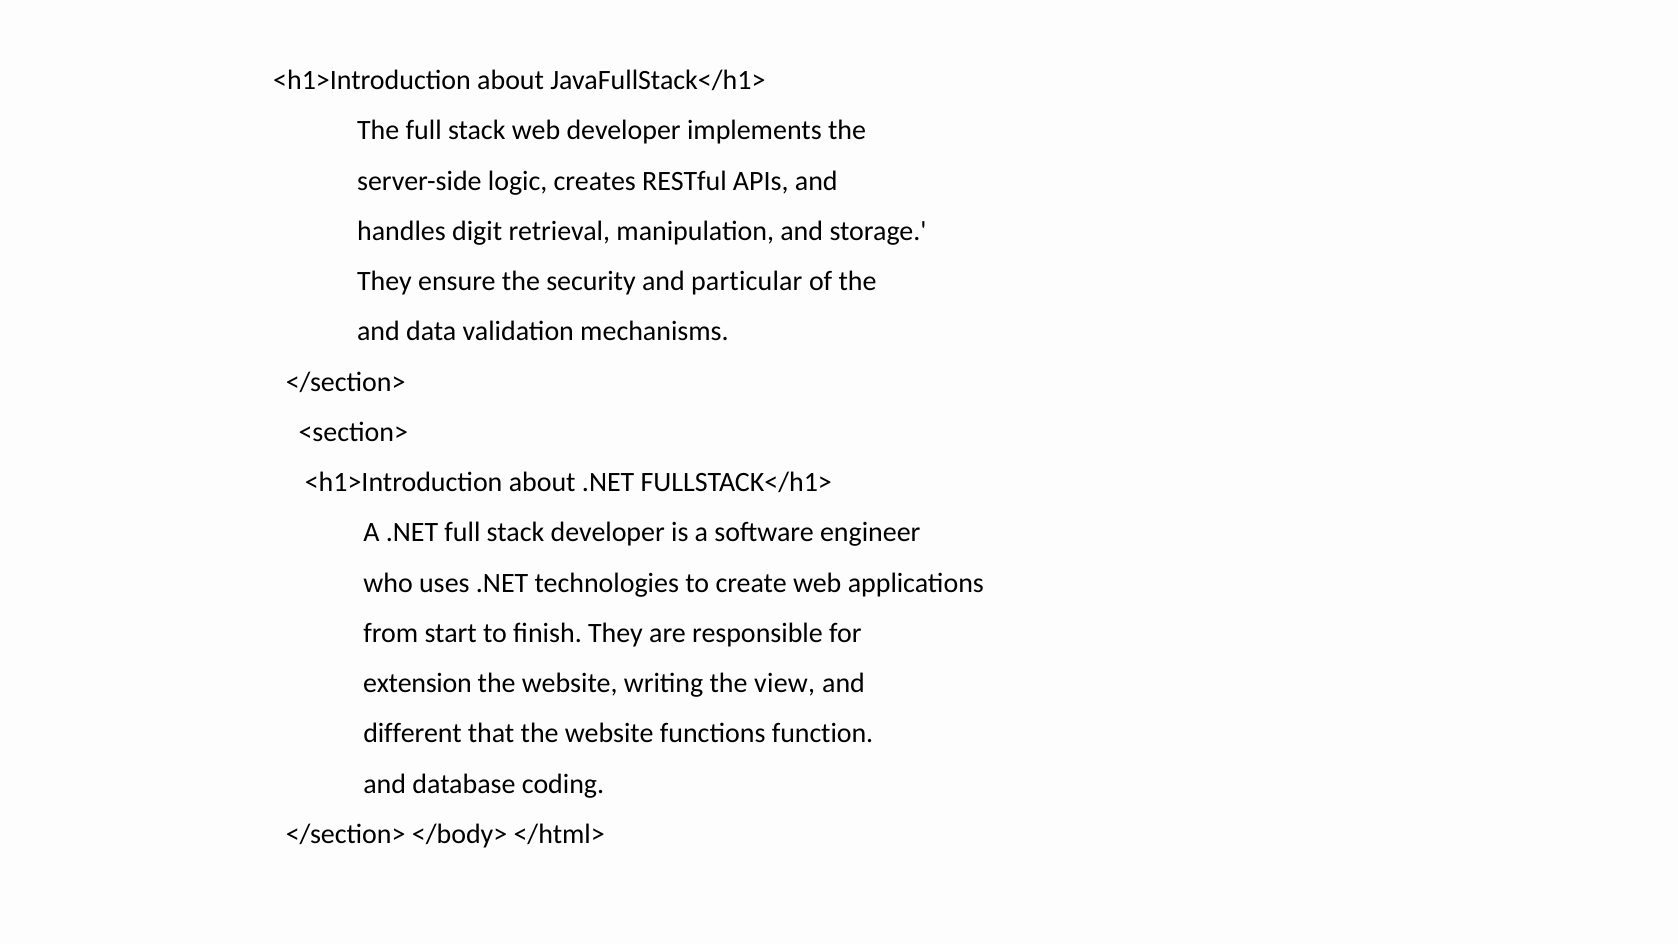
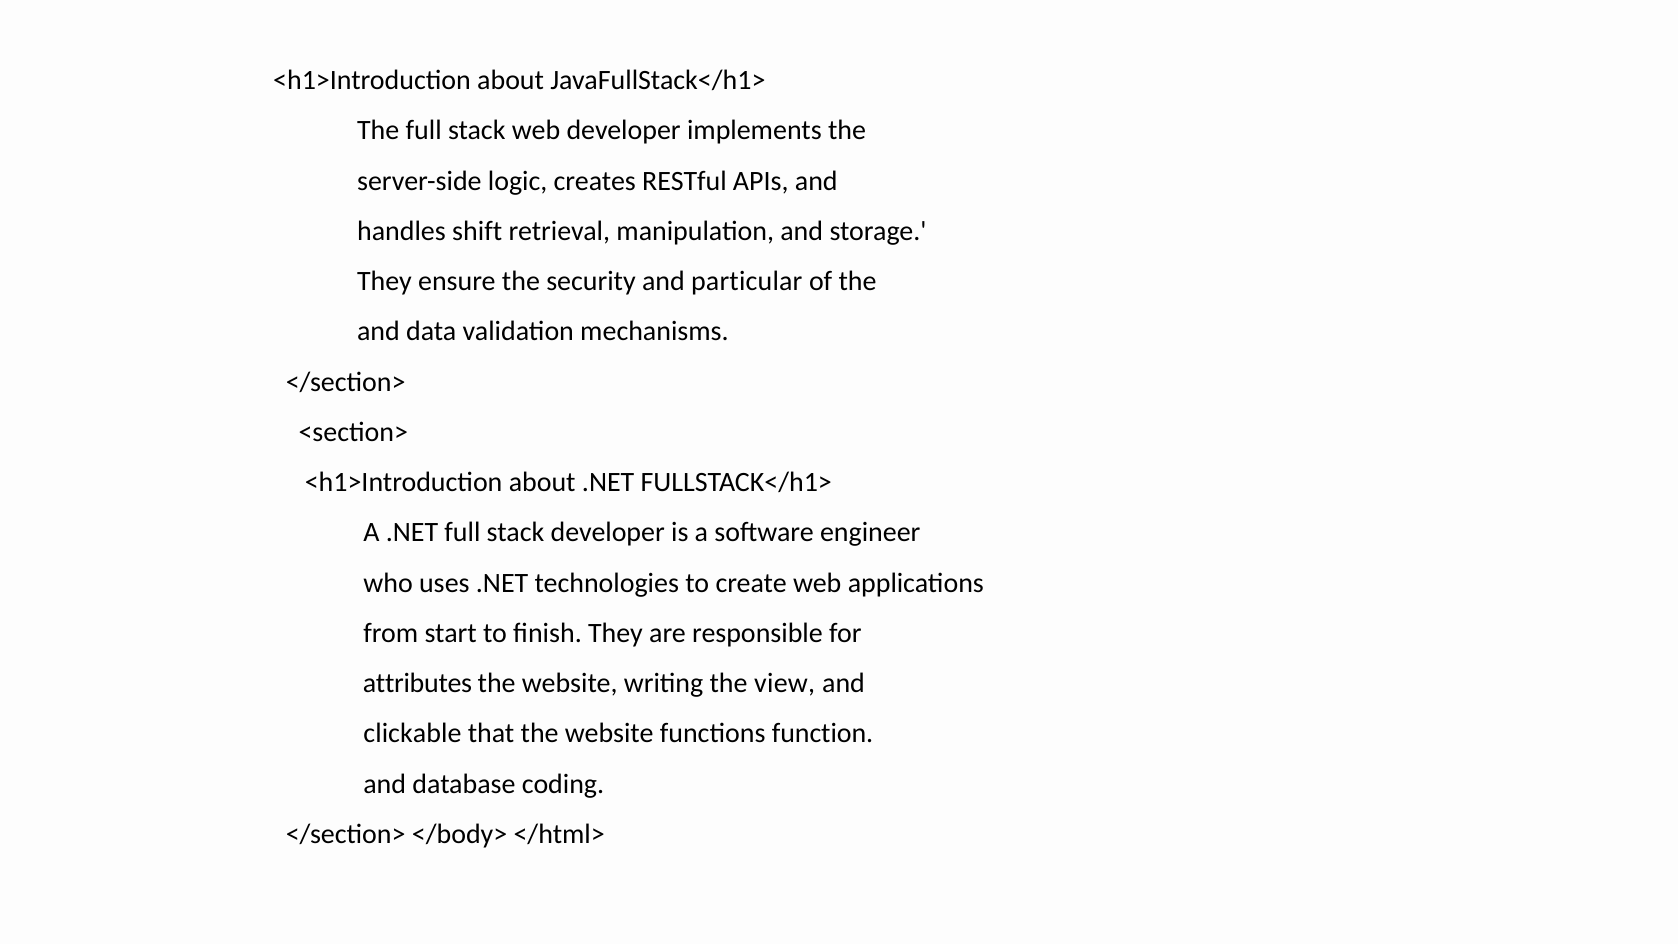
digit: digit -> shift
extension: extension -> attributes
different: different -> clickable
